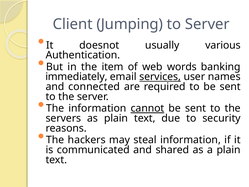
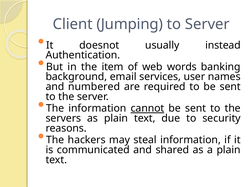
various: various -> instead
immediately: immediately -> background
services underline: present -> none
connected: connected -> numbered
